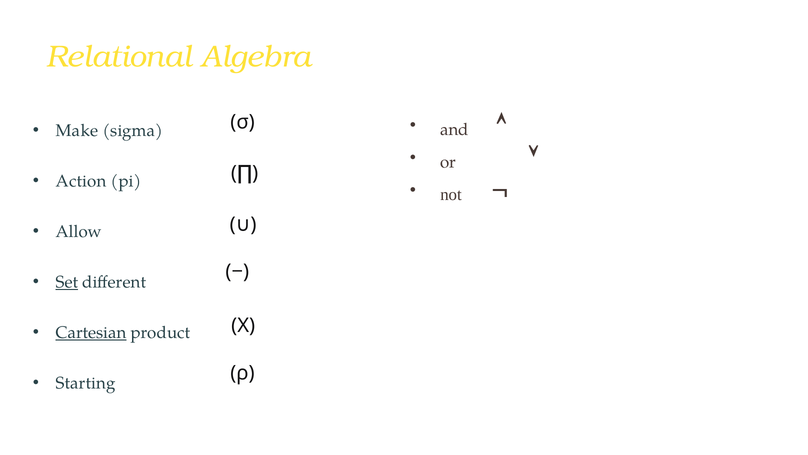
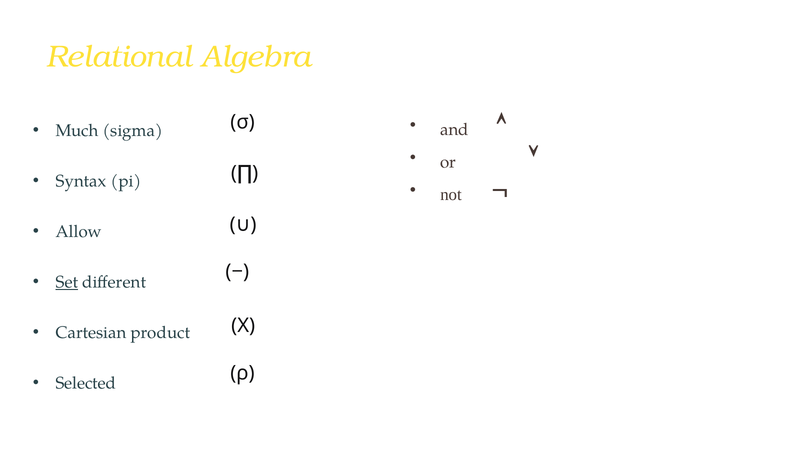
Make: Make -> Much
Action: Action -> Syntax
Cartesian underline: present -> none
Starting: Starting -> Selected
